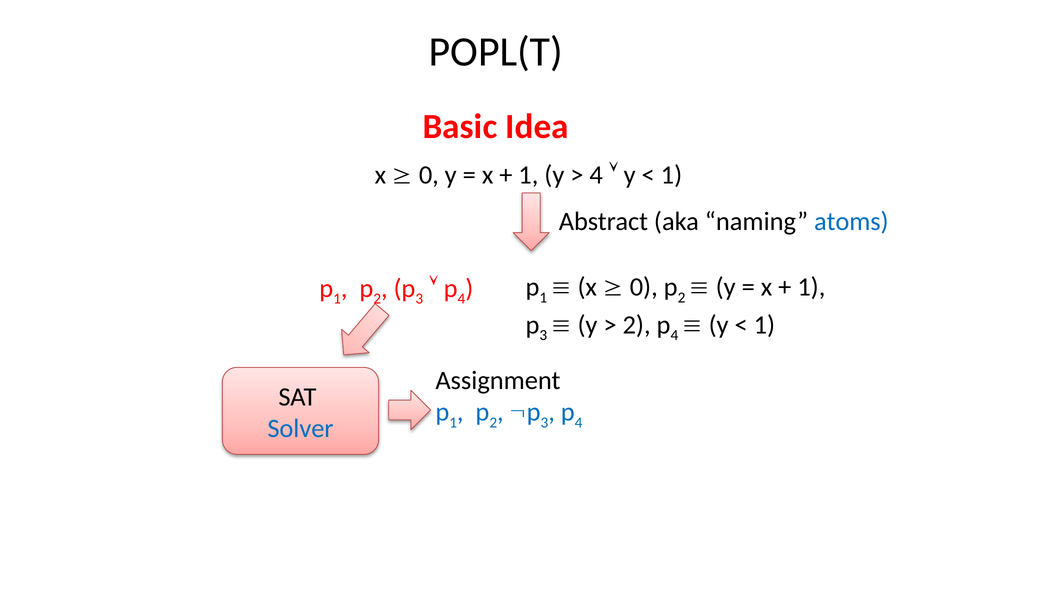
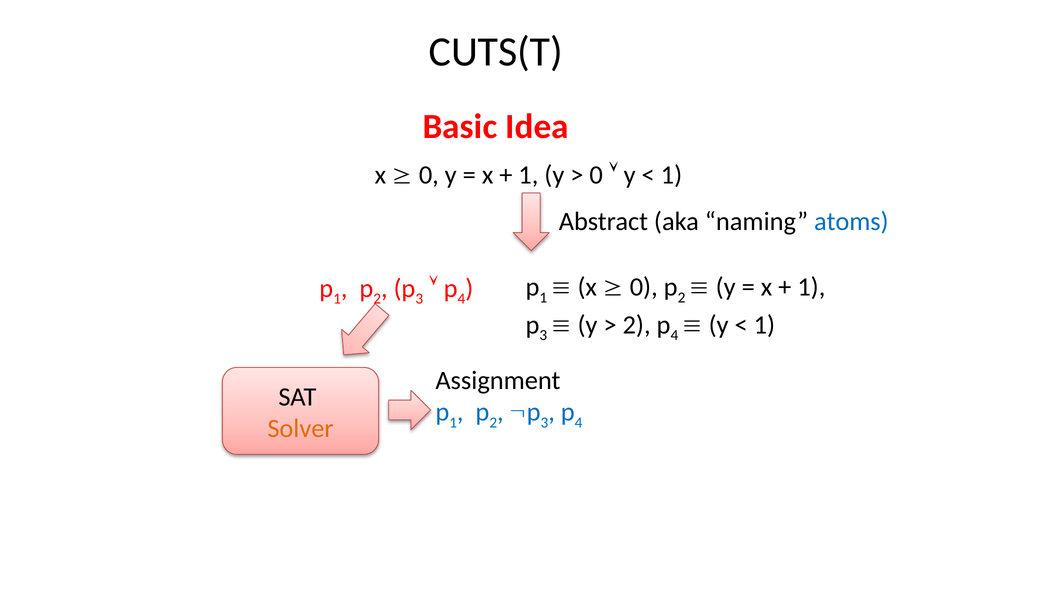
POPL(T: POPL(T -> CUTS(T
4 at (596, 175): 4 -> 0
Solver colour: blue -> orange
